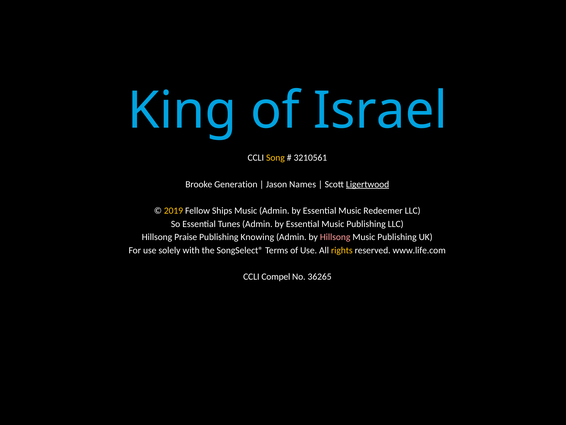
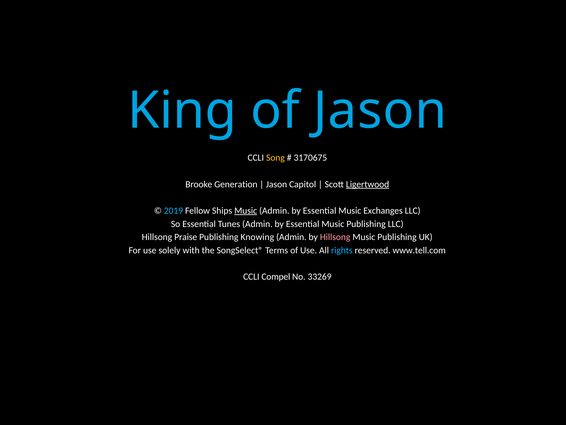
of Israel: Israel -> Jason
3210561: 3210561 -> 3170675
Names: Names -> Capitol
2019 colour: yellow -> light blue
Music at (246, 210) underline: none -> present
Redeemer: Redeemer -> Exchanges
rights colour: yellow -> light blue
www.life.com: www.life.com -> www.tell.com
36265: 36265 -> 33269
